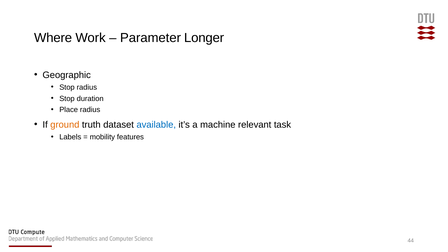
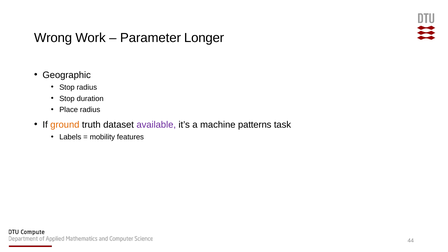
Where: Where -> Wrong
available colour: blue -> purple
relevant: relevant -> patterns
